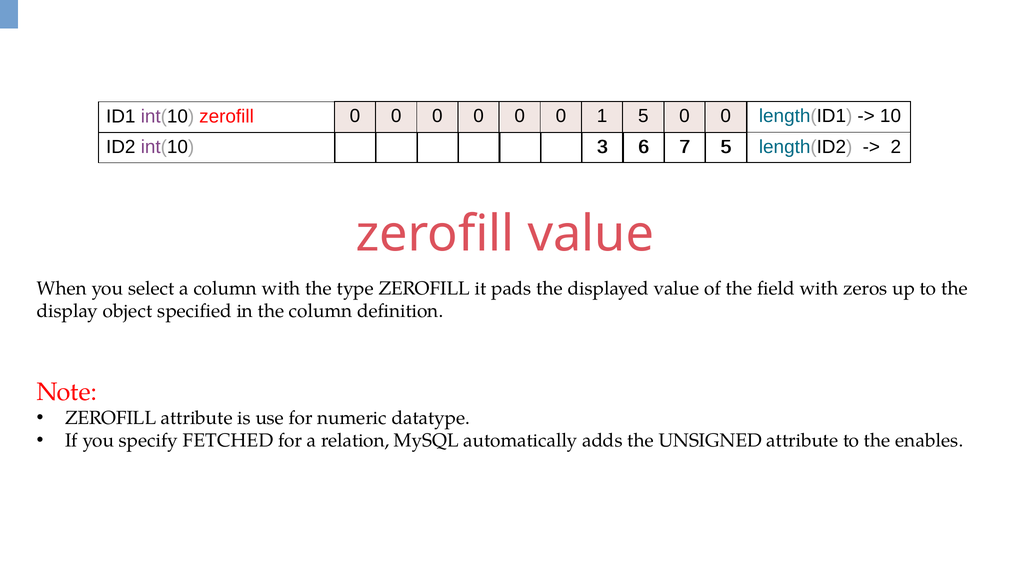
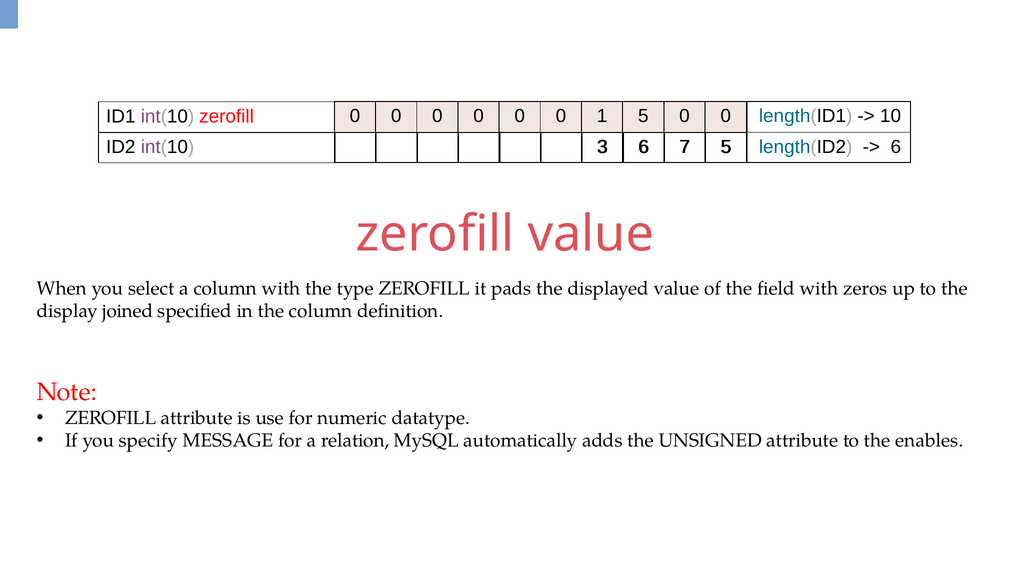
2 at (896, 147): 2 -> 6
object: object -> joined
FETCHED: FETCHED -> MESSAGE
